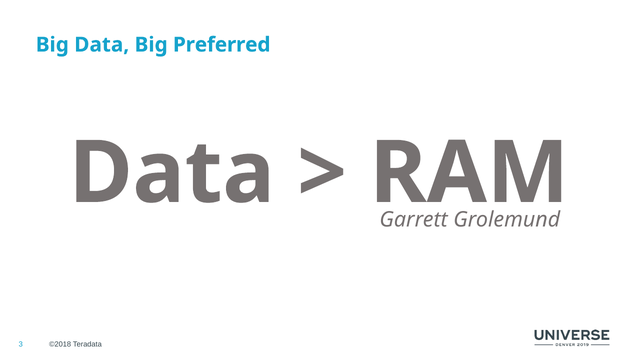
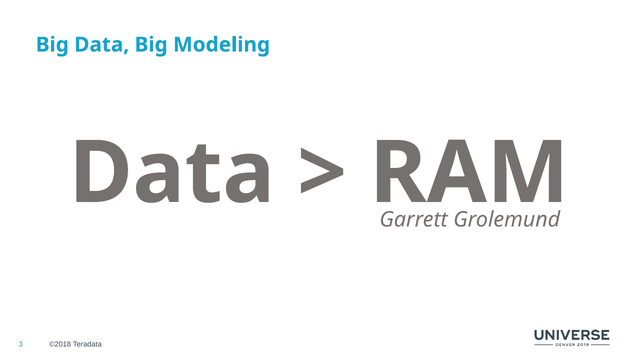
Preferred: Preferred -> Modeling
